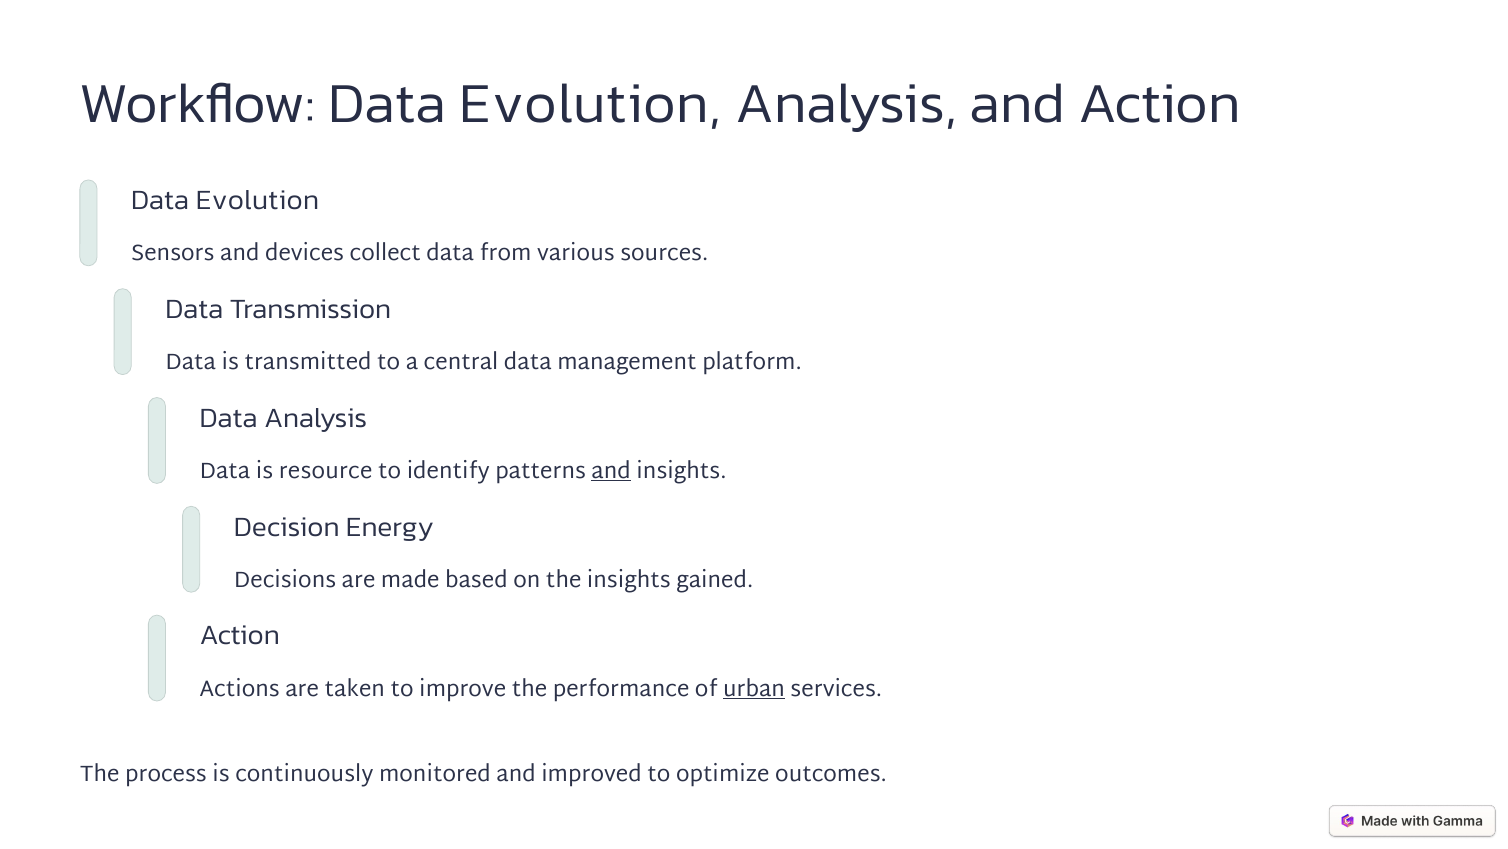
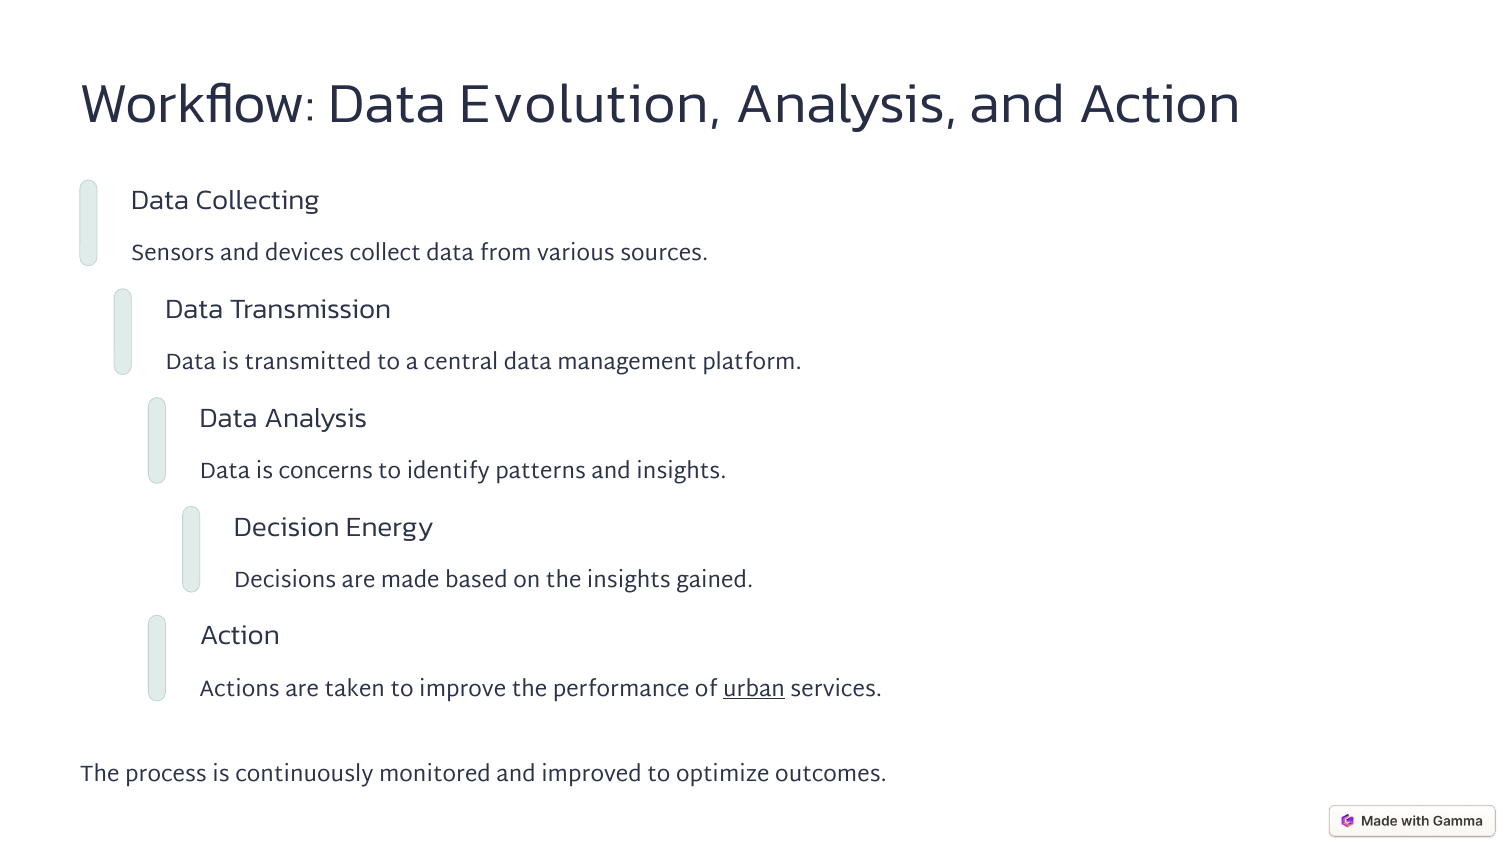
Evolution at (257, 200): Evolution -> Collecting
resource: resource -> concerns
and at (611, 471) underline: present -> none
